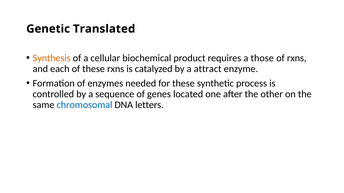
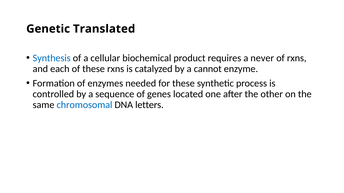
Synthesis colour: orange -> blue
those: those -> never
attract: attract -> cannot
